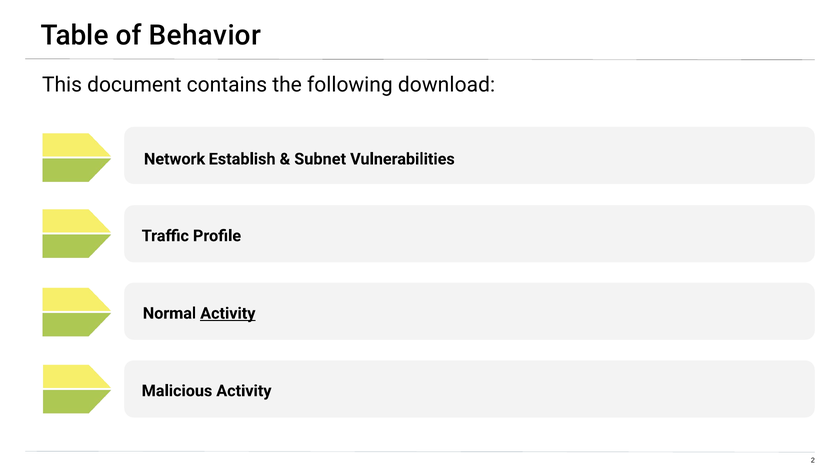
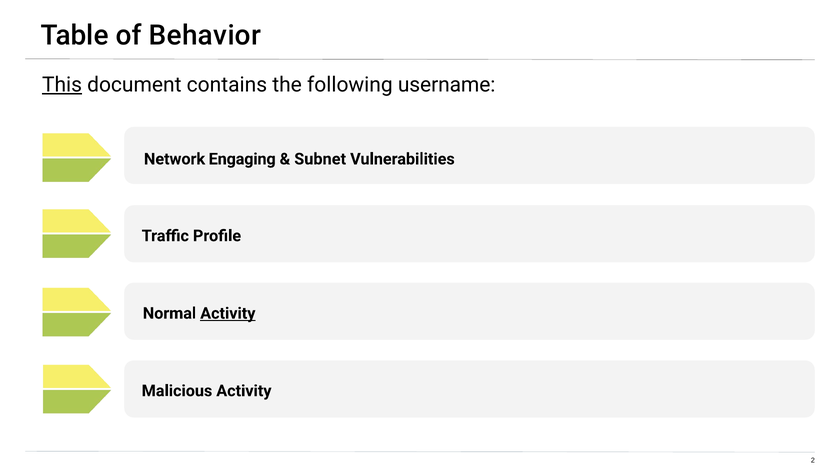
This underline: none -> present
download: download -> username
Establish: Establish -> Engaging
